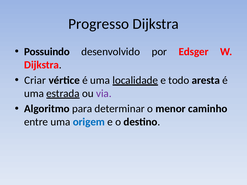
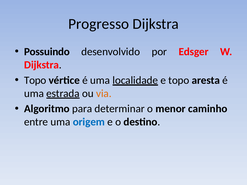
Criar at (35, 80): Criar -> Topo
e todo: todo -> topo
via colour: purple -> orange
